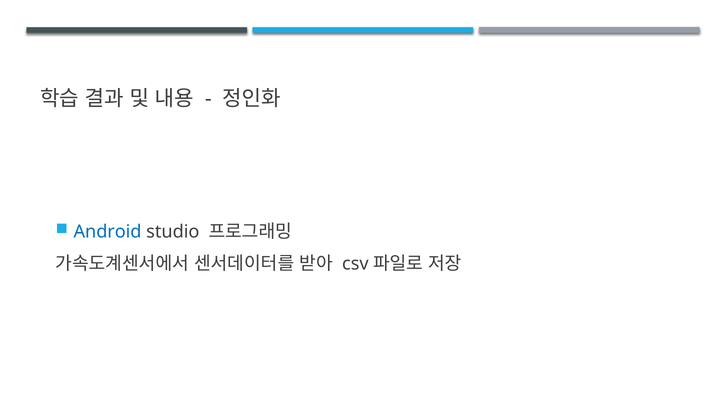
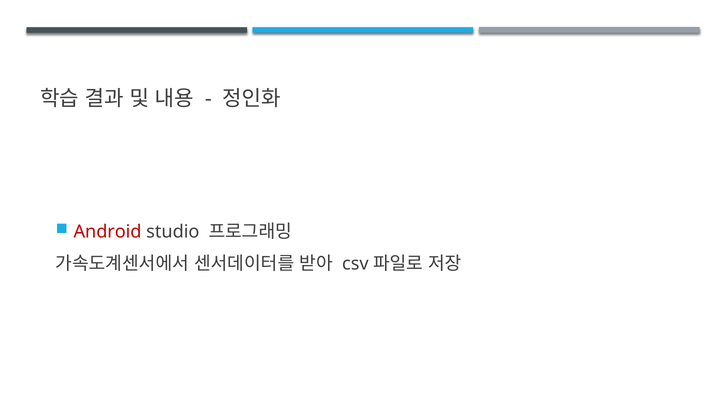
Android colour: blue -> red
